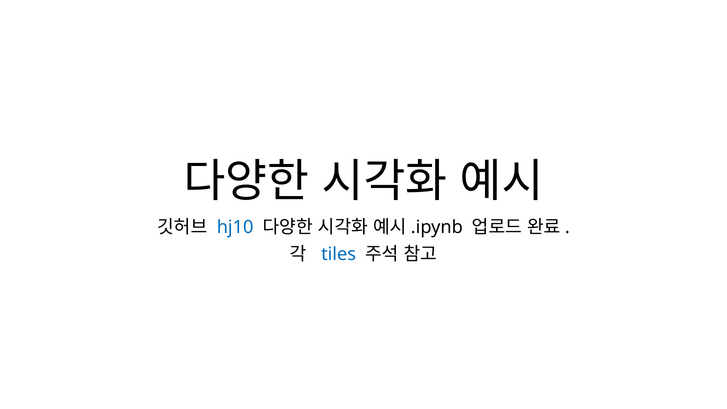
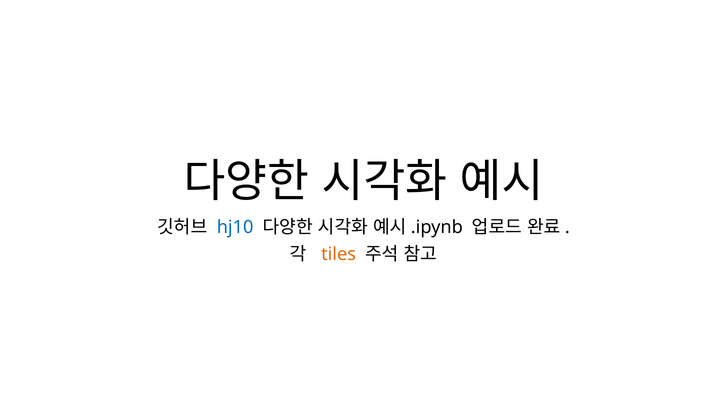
tiles colour: blue -> orange
